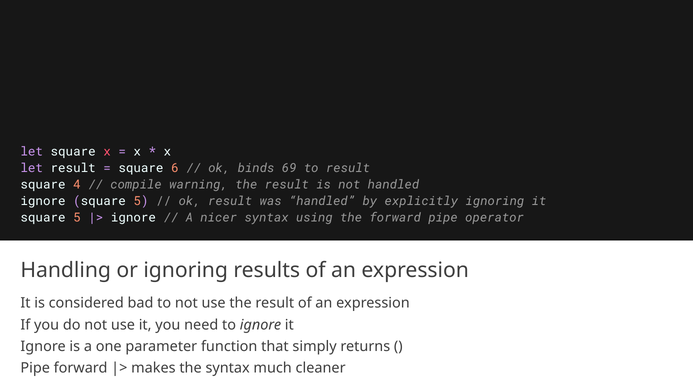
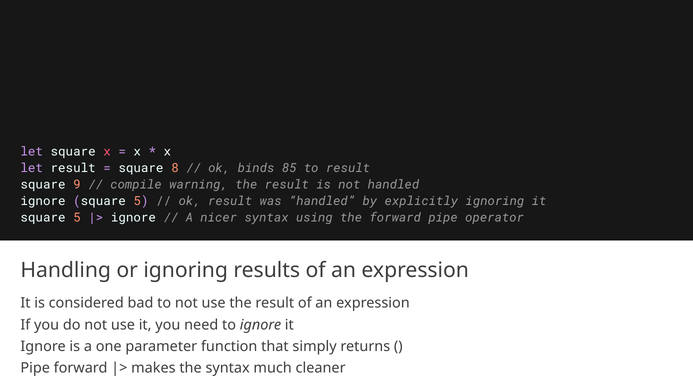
6: 6 -> 8
69: 69 -> 85
4: 4 -> 9
